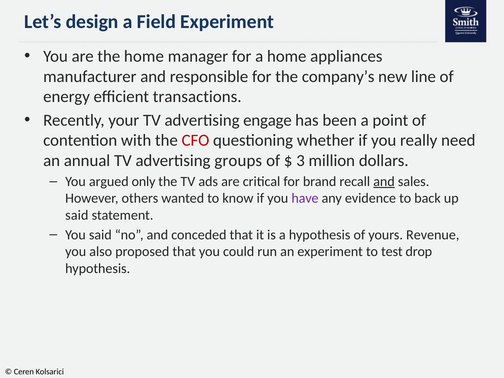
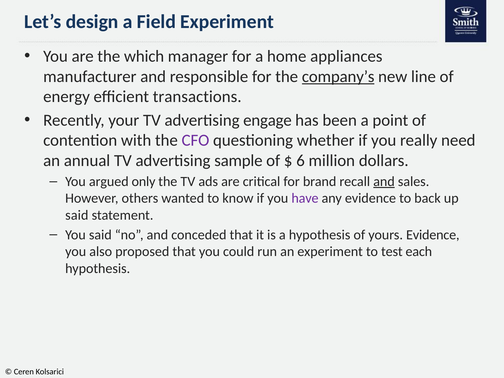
the home: home -> which
company’s underline: none -> present
CFO colour: red -> purple
groups: groups -> sample
3: 3 -> 6
yours Revenue: Revenue -> Evidence
drop: drop -> each
